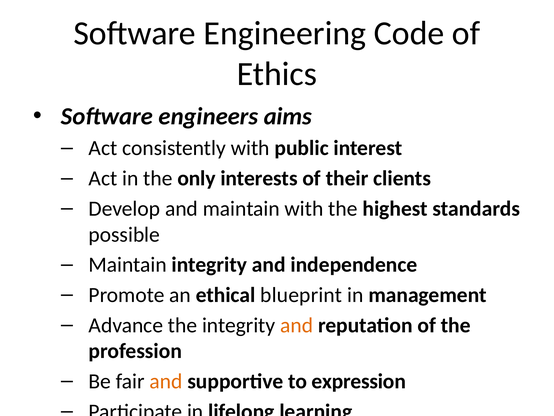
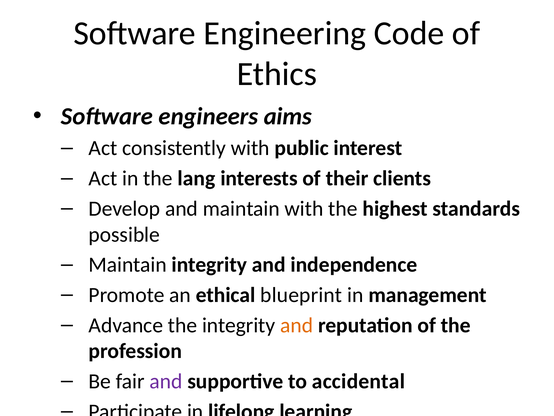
only: only -> lang
and at (166, 381) colour: orange -> purple
expression: expression -> accidental
